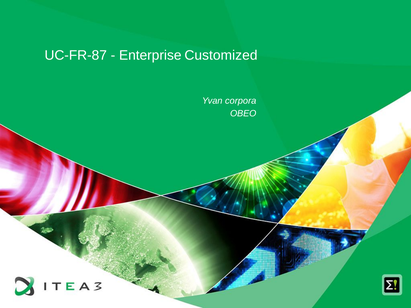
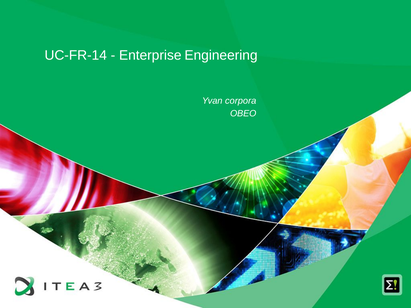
UC-FR-87: UC-FR-87 -> UC-FR-14
Customized: Customized -> Engineering
